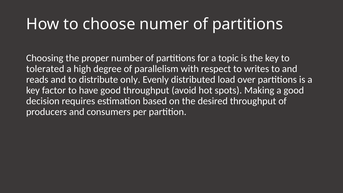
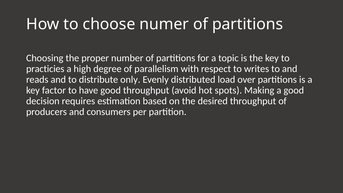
tolerated: tolerated -> practicies
